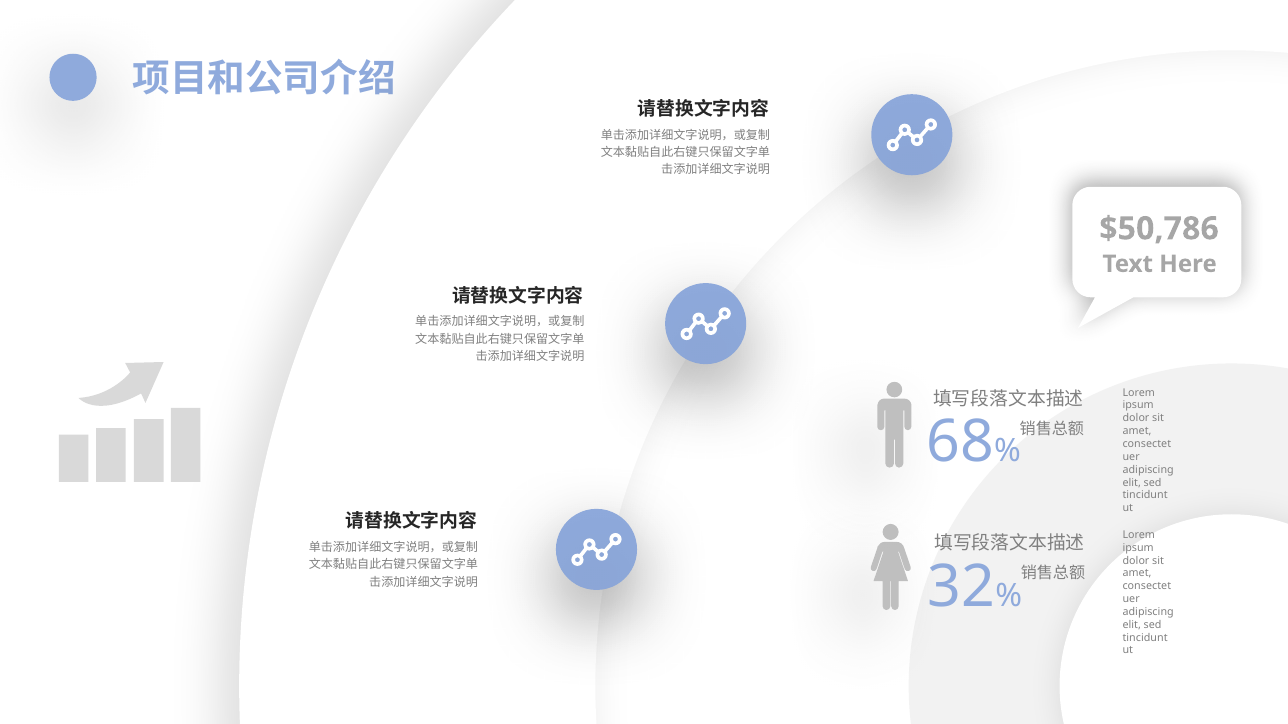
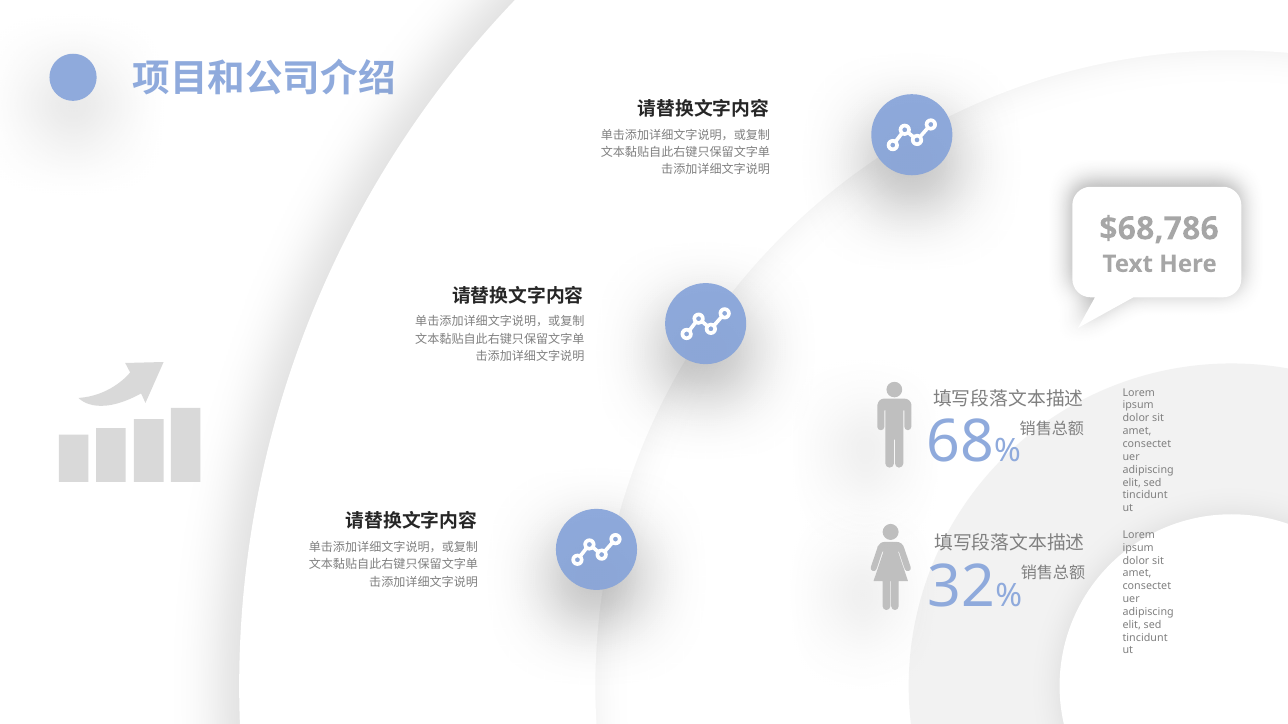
$50,786: $50,786 -> $68,786
